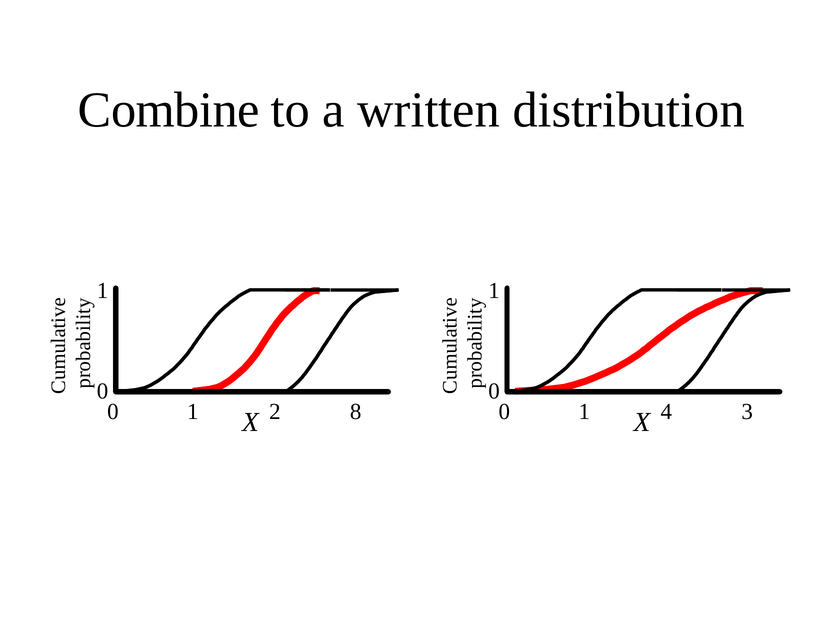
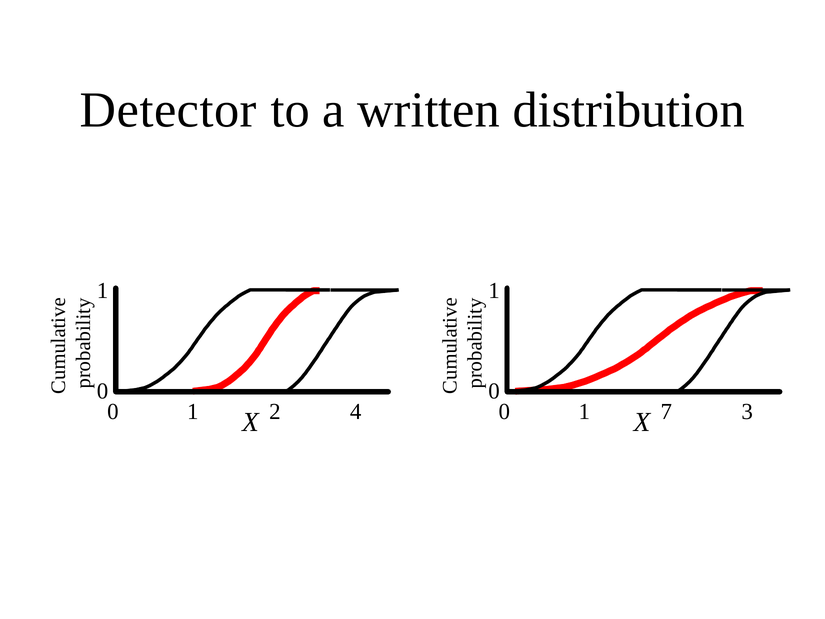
Combine: Combine -> Detector
8: 8 -> 4
4: 4 -> 7
